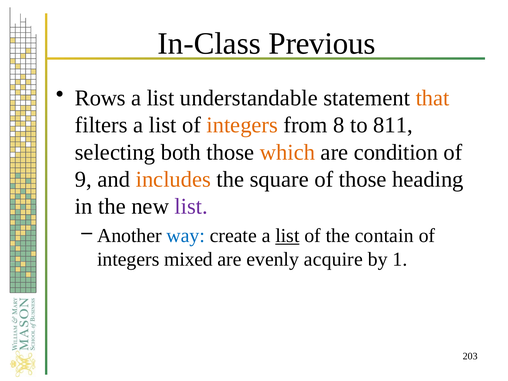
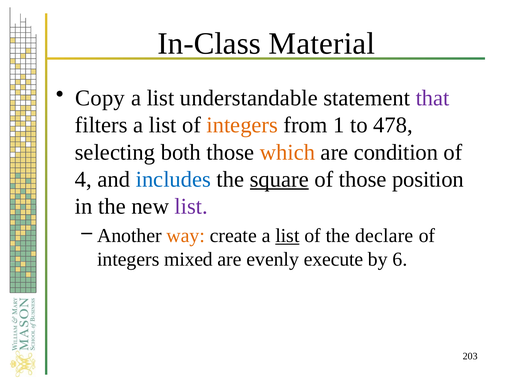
Previous: Previous -> Material
Rows: Rows -> Copy
that colour: orange -> purple
8: 8 -> 1
811: 811 -> 478
9: 9 -> 4
includes colour: orange -> blue
square underline: none -> present
heading: heading -> position
way colour: blue -> orange
contain: contain -> declare
acquire: acquire -> execute
1: 1 -> 6
